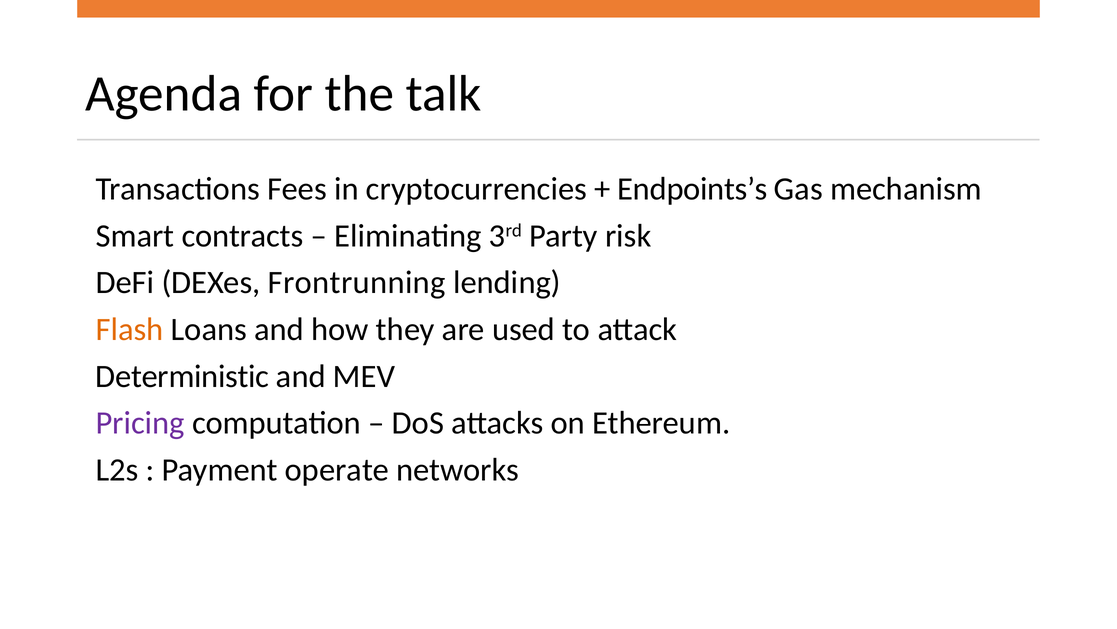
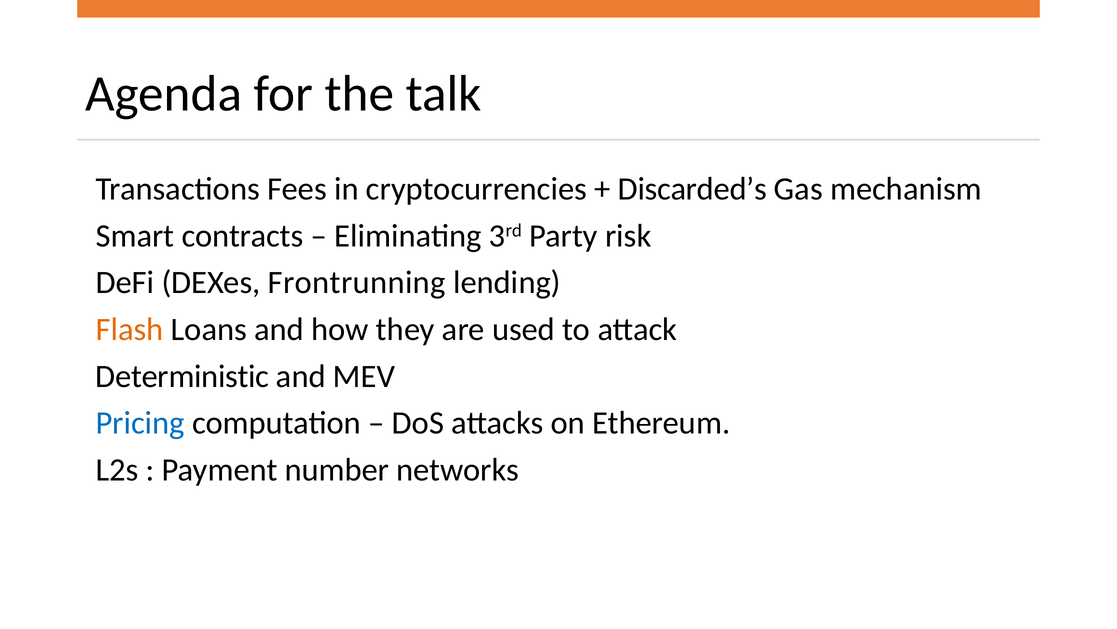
Endpoints’s: Endpoints’s -> Discarded’s
Pricing colour: purple -> blue
operate: operate -> number
